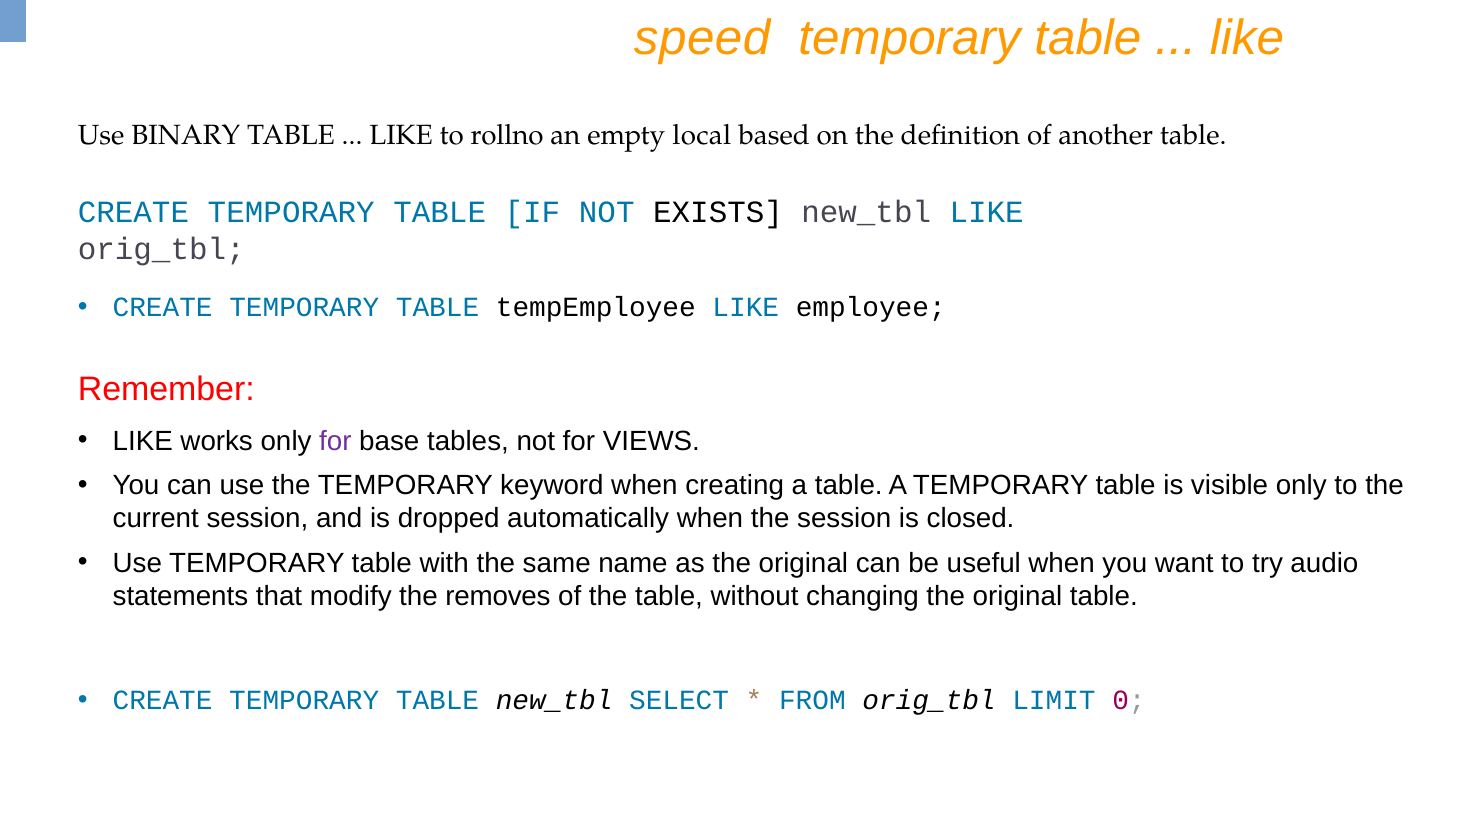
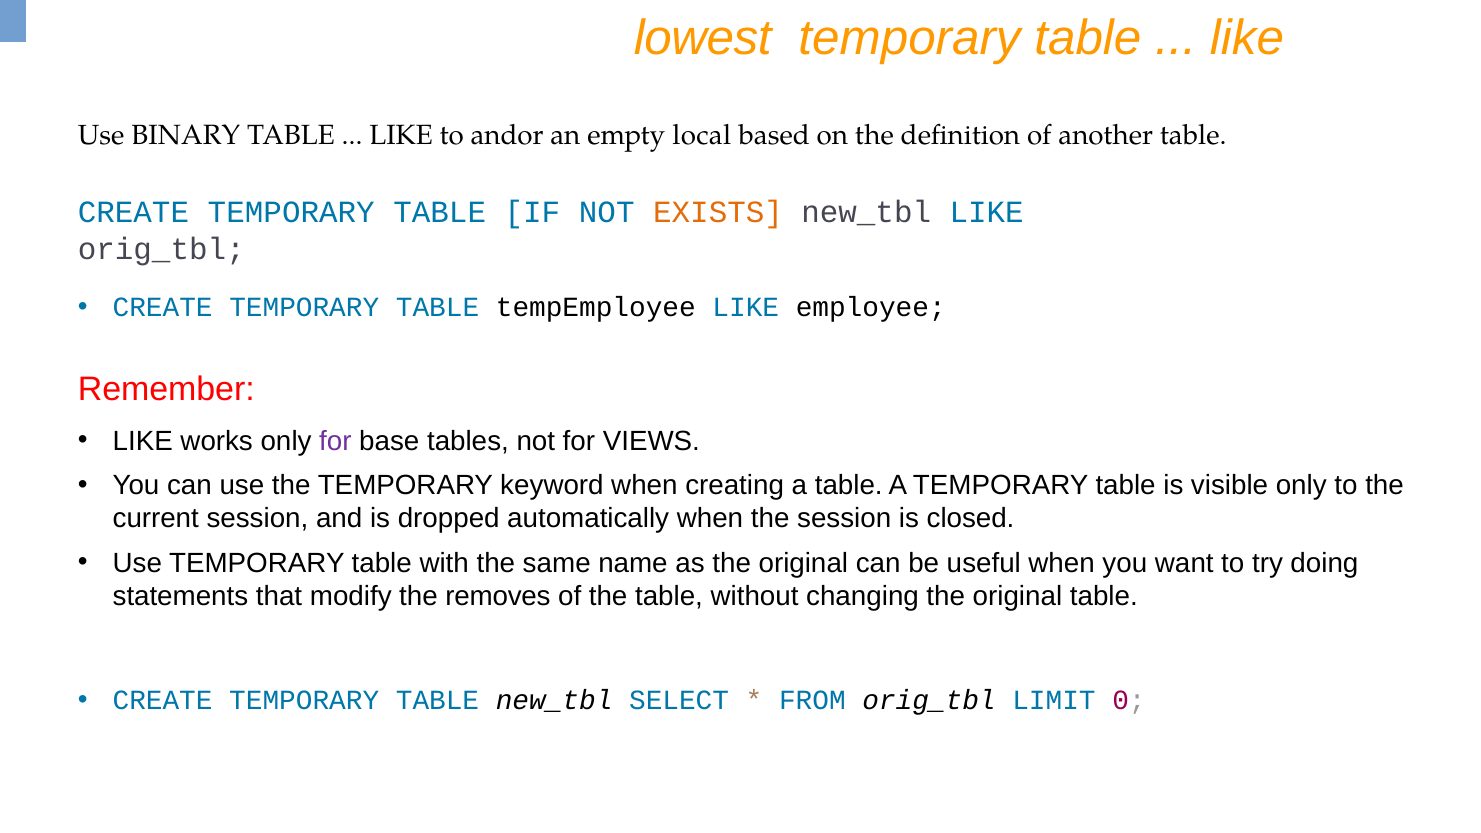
speed: speed -> lowest
rollno: rollno -> andor
EXISTS colour: black -> orange
audio: audio -> doing
